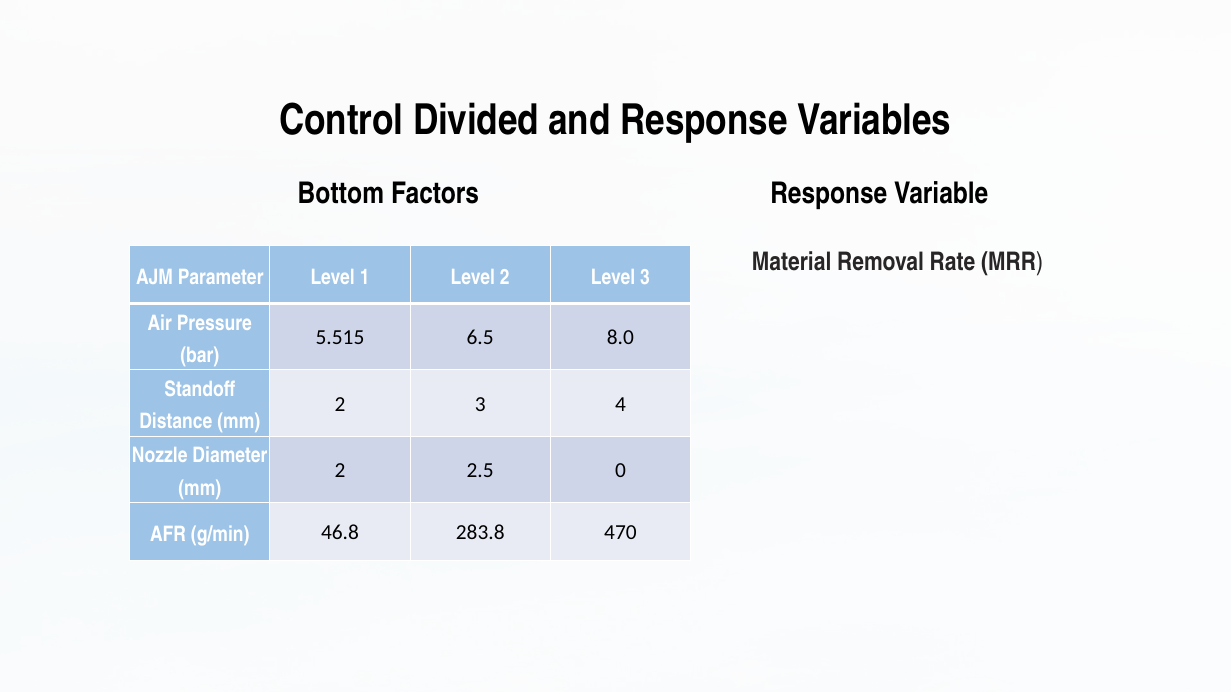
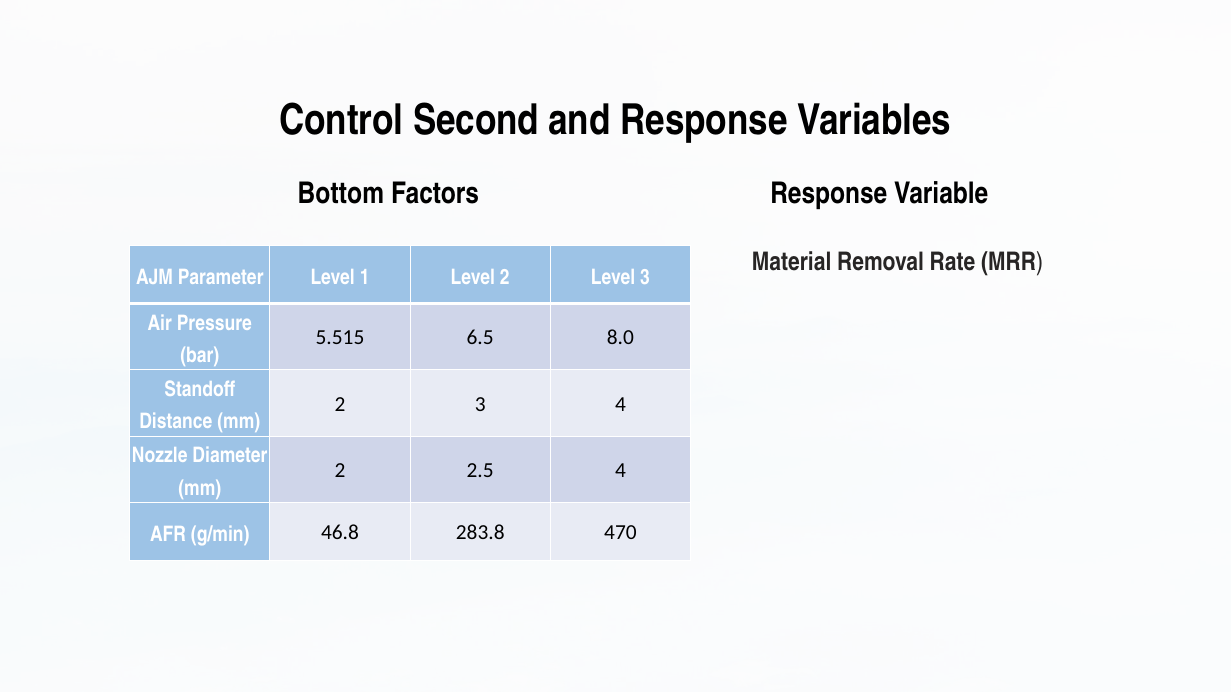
Divided: Divided -> Second
2.5 0: 0 -> 4
